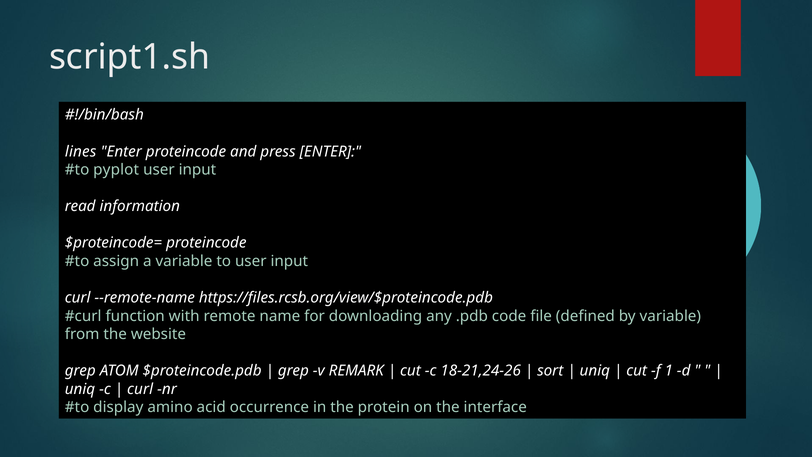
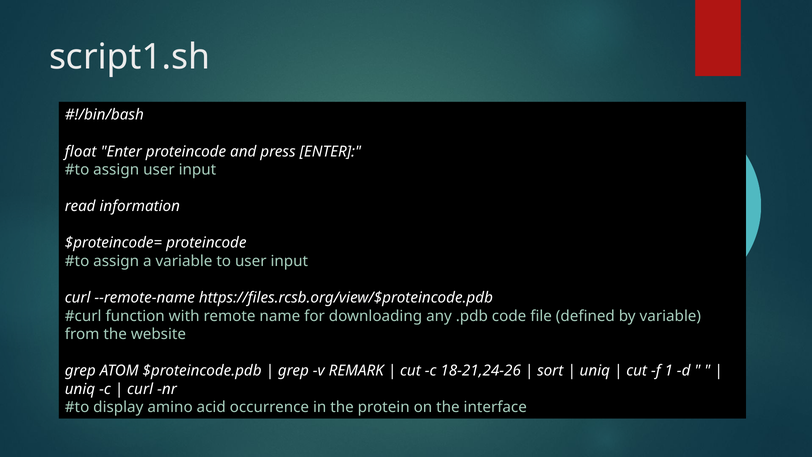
lines: lines -> float
pyplot at (116, 170): pyplot -> assign
